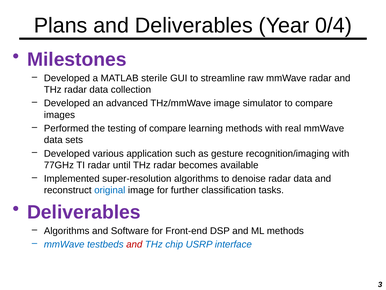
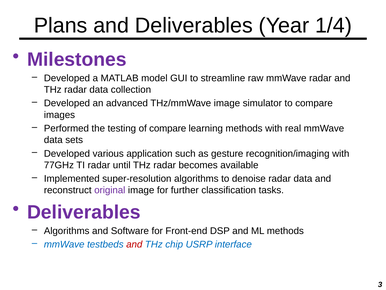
0/4: 0/4 -> 1/4
sterile: sterile -> model
original colour: blue -> purple
